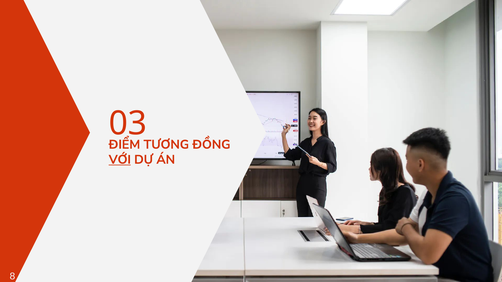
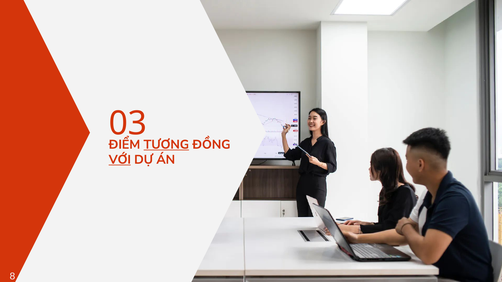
TƯƠNG underline: none -> present
